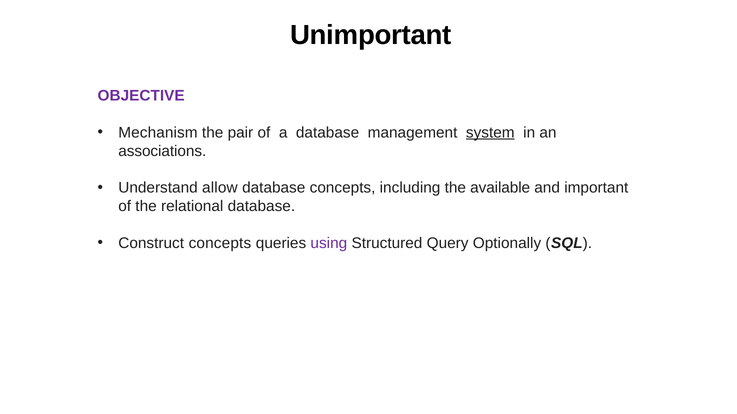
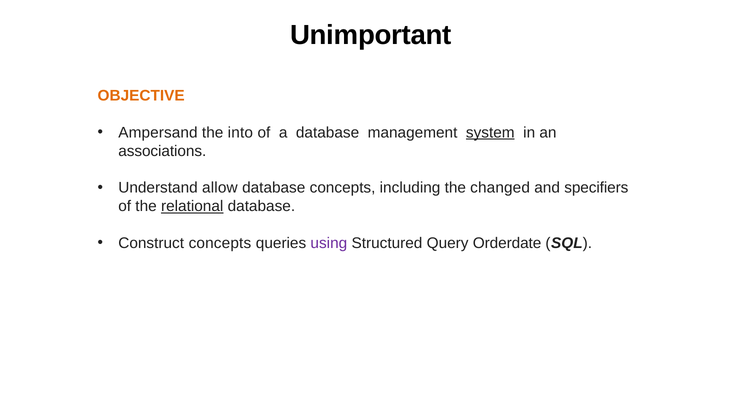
OBJECTIVE colour: purple -> orange
Mechanism: Mechanism -> Ampersand
pair: pair -> into
available: available -> changed
important: important -> specifiers
relational underline: none -> present
Optionally: Optionally -> Orderdate
